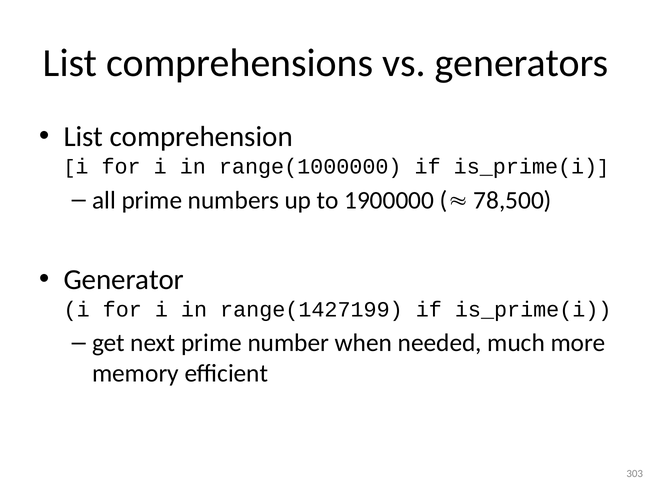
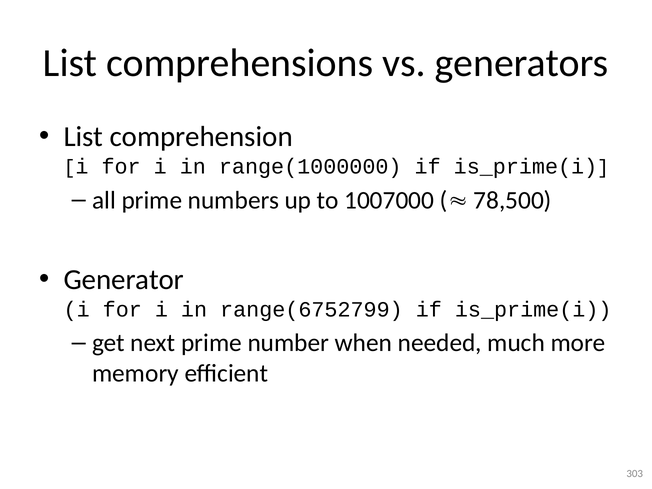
1900000: 1900000 -> 1007000
range(1427199: range(1427199 -> range(6752799
